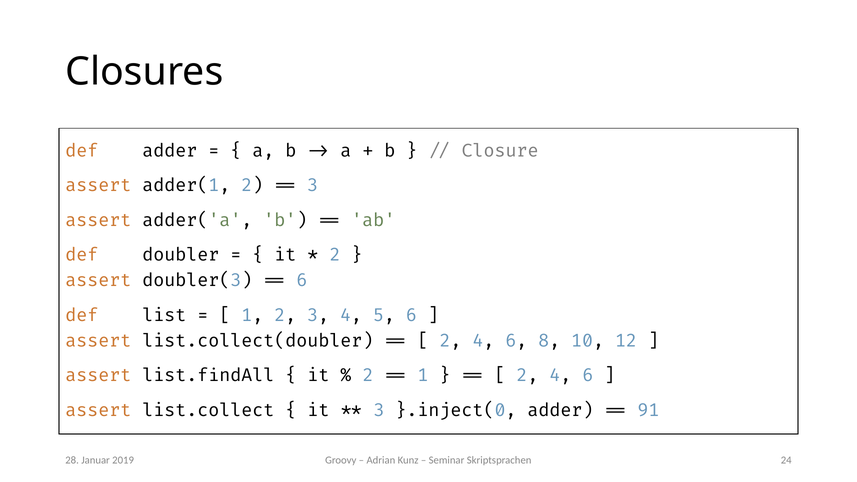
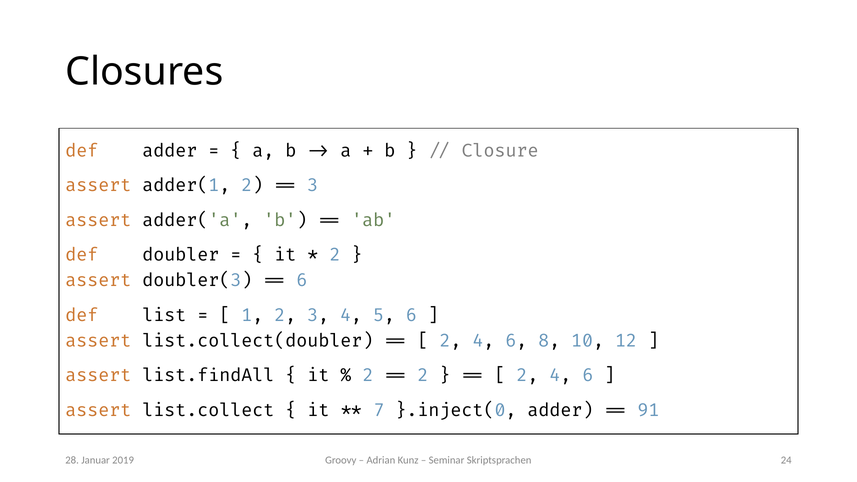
1 at (423, 376): 1 -> 2
3 at (379, 410): 3 -> 7
